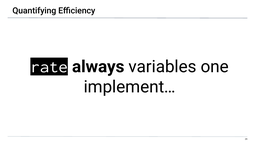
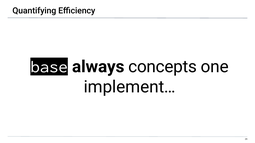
rate: rate -> base
variables: variables -> concepts
